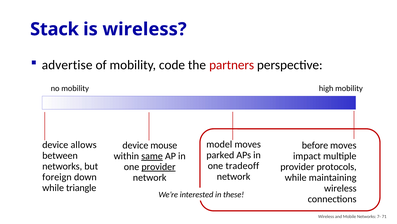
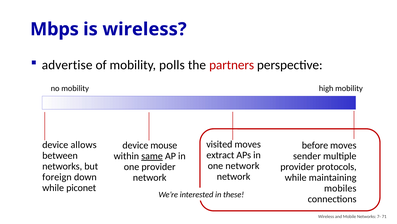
Stack: Stack -> Mbps
code: code -> polls
model: model -> visited
parked: parked -> extract
impact: impact -> sender
one tradeoff: tradeoff -> network
provider at (158, 166) underline: present -> none
triangle: triangle -> piconet
wireless at (340, 188): wireless -> mobiles
